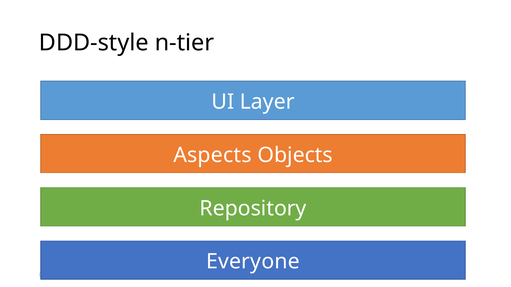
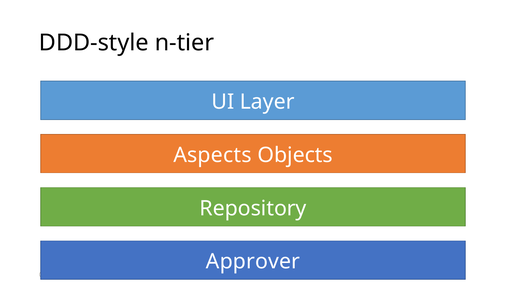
Everyone: Everyone -> Approver
